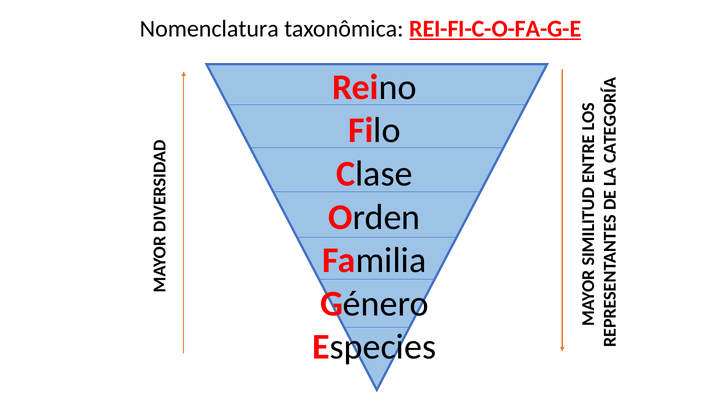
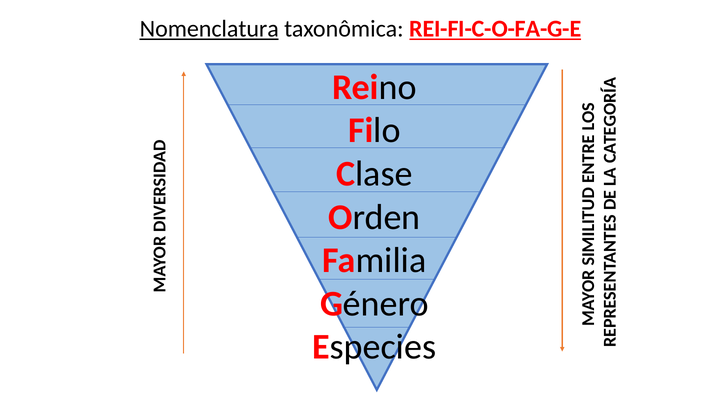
Nomenclatura underline: none -> present
